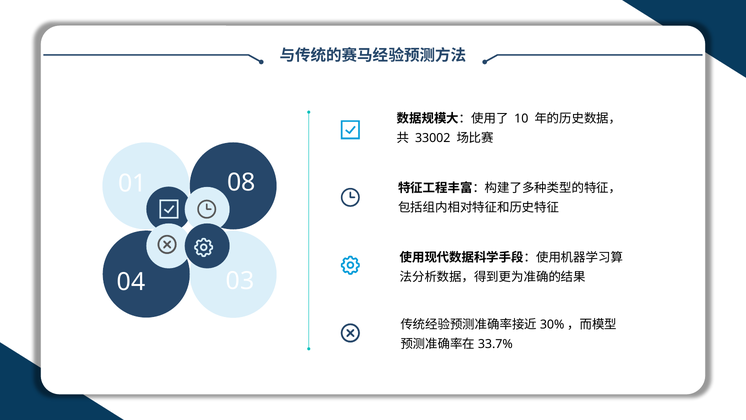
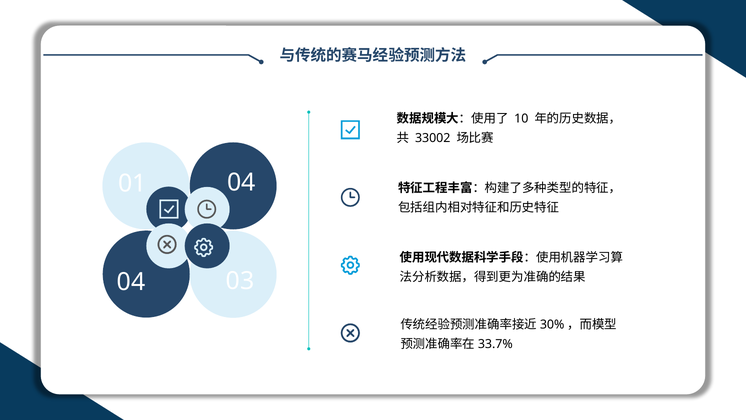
01 08: 08 -> 04
